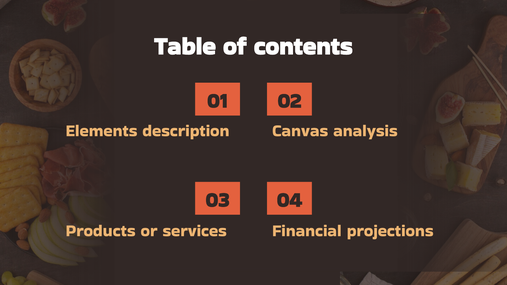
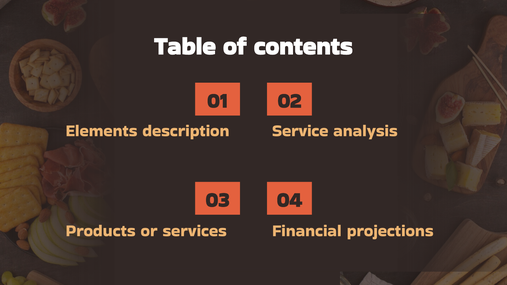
Canvas: Canvas -> Service
